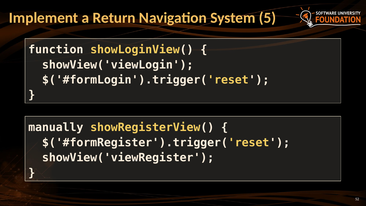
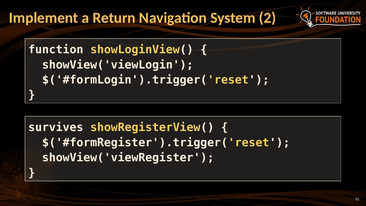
5: 5 -> 2
manually: manually -> survives
